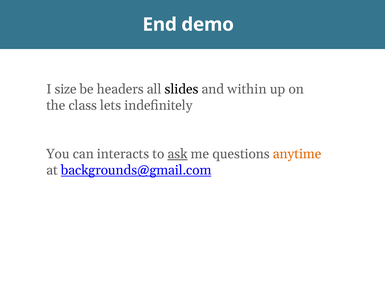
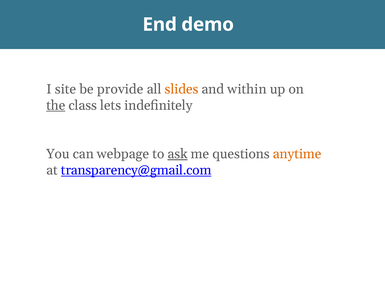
size: size -> site
headers: headers -> provide
slides colour: black -> orange
the underline: none -> present
interacts: interacts -> webpage
backgrounds@gmail.com: backgrounds@gmail.com -> transparency@gmail.com
